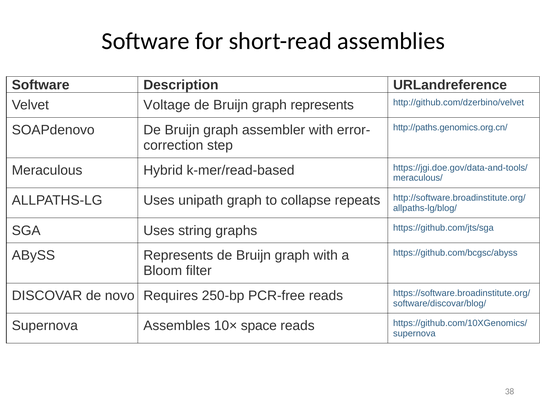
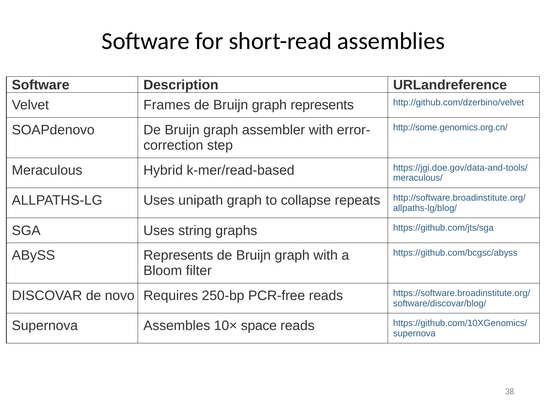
Voltage: Voltage -> Frames
http://paths.genomics.org.cn/: http://paths.genomics.org.cn/ -> http://some.genomics.org.cn/
